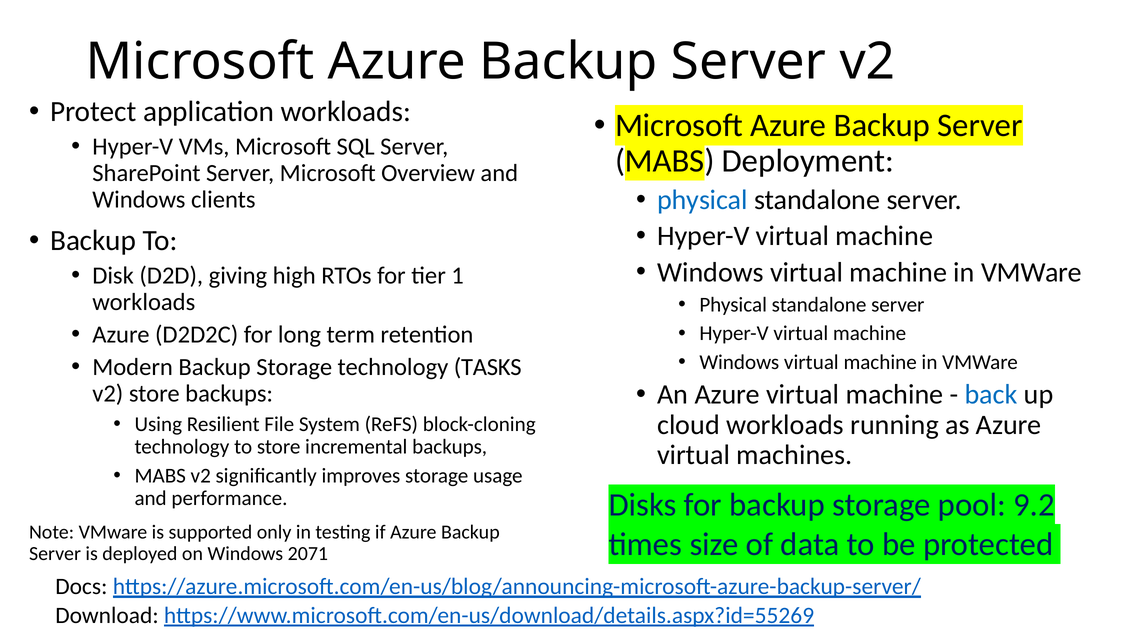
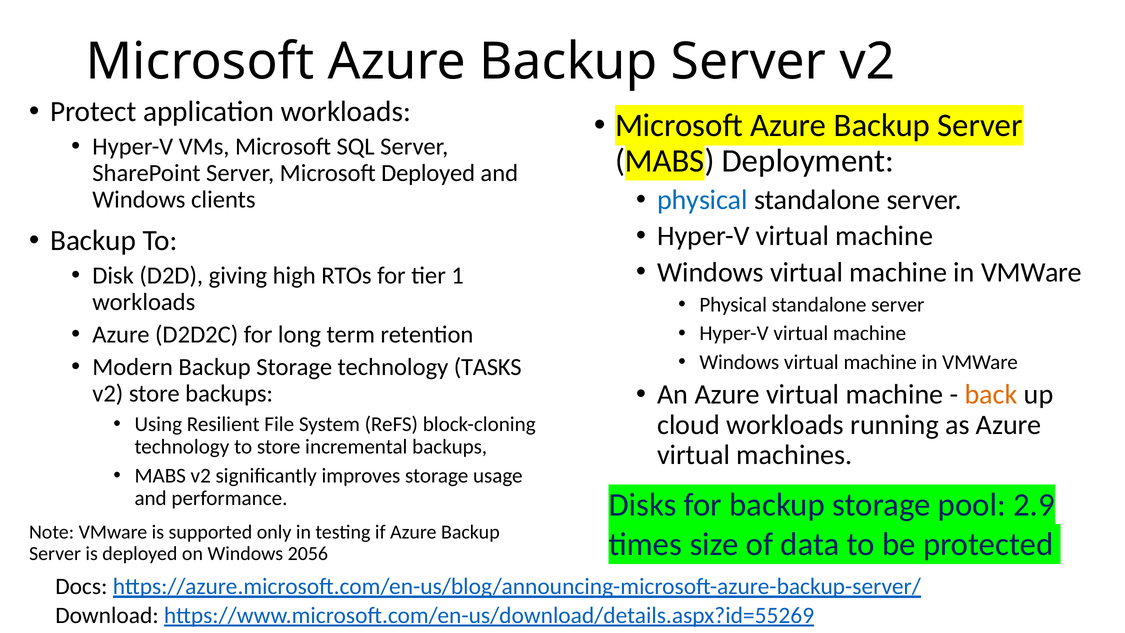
Microsoft Overview: Overview -> Deployed
back colour: blue -> orange
9.2: 9.2 -> 2.9
2071: 2071 -> 2056
